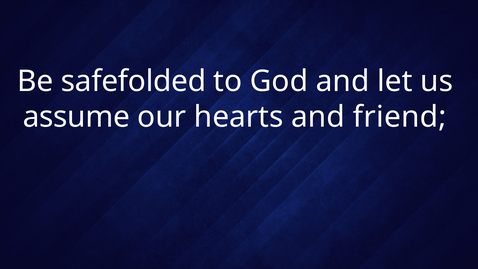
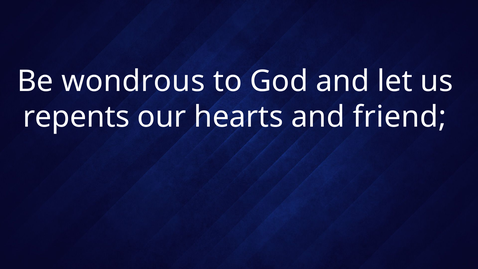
safefolded: safefolded -> wondrous
assume: assume -> repents
